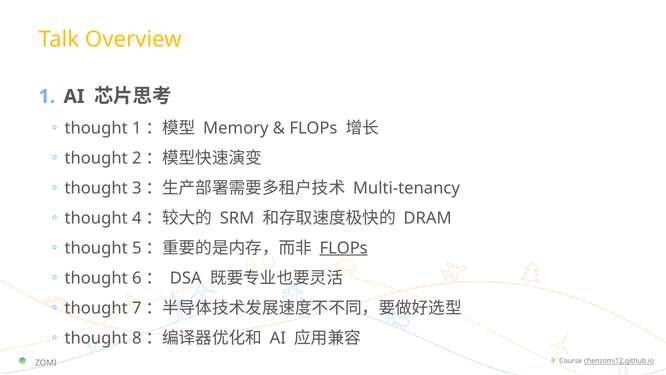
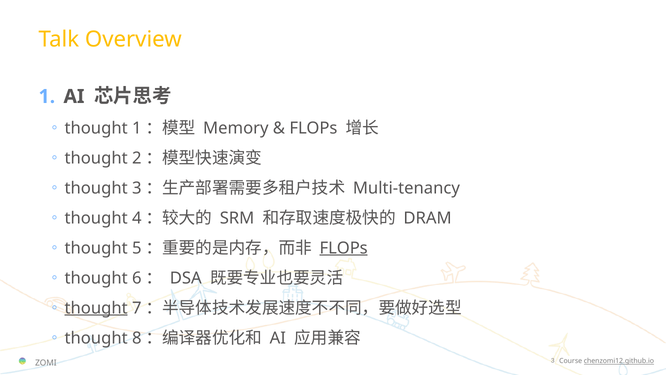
thought at (96, 308) underline: none -> present
